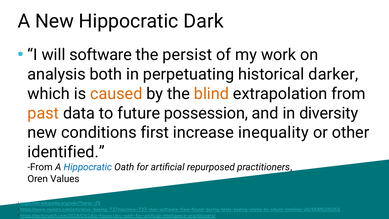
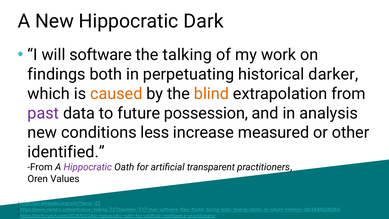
persist: persist -> talking
analysis: analysis -> findings
past colour: orange -> purple
diversity: diversity -> analysis
first: first -> less
inequality: inequality -> measured
Hippocratic at (88, 167) colour: blue -> purple
repurposed: repurposed -> transparent
